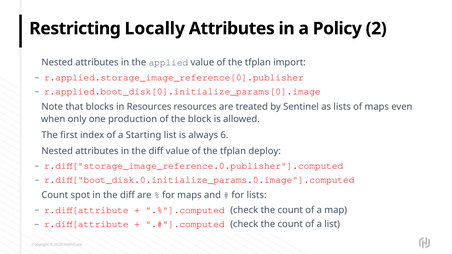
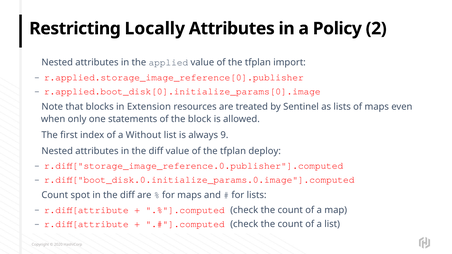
in Resources: Resources -> Extension
production: production -> statements
Starting: Starting -> Without
6: 6 -> 9
